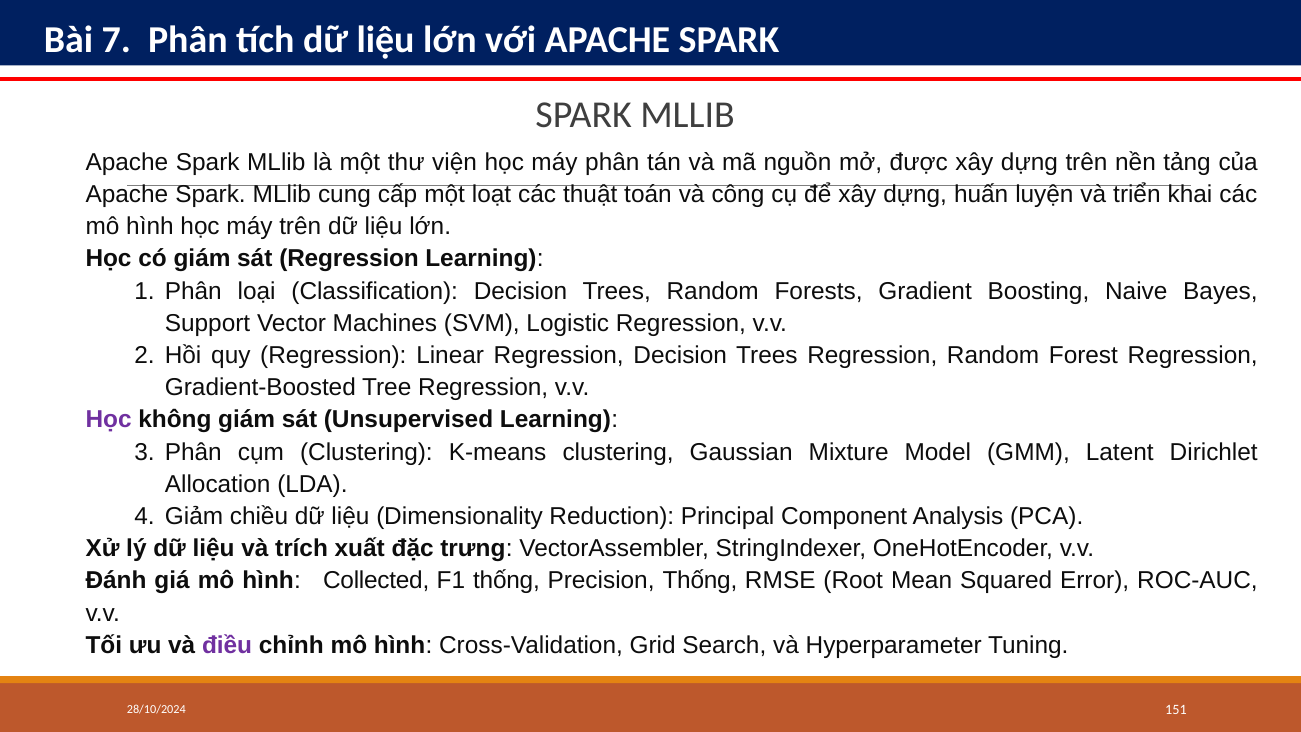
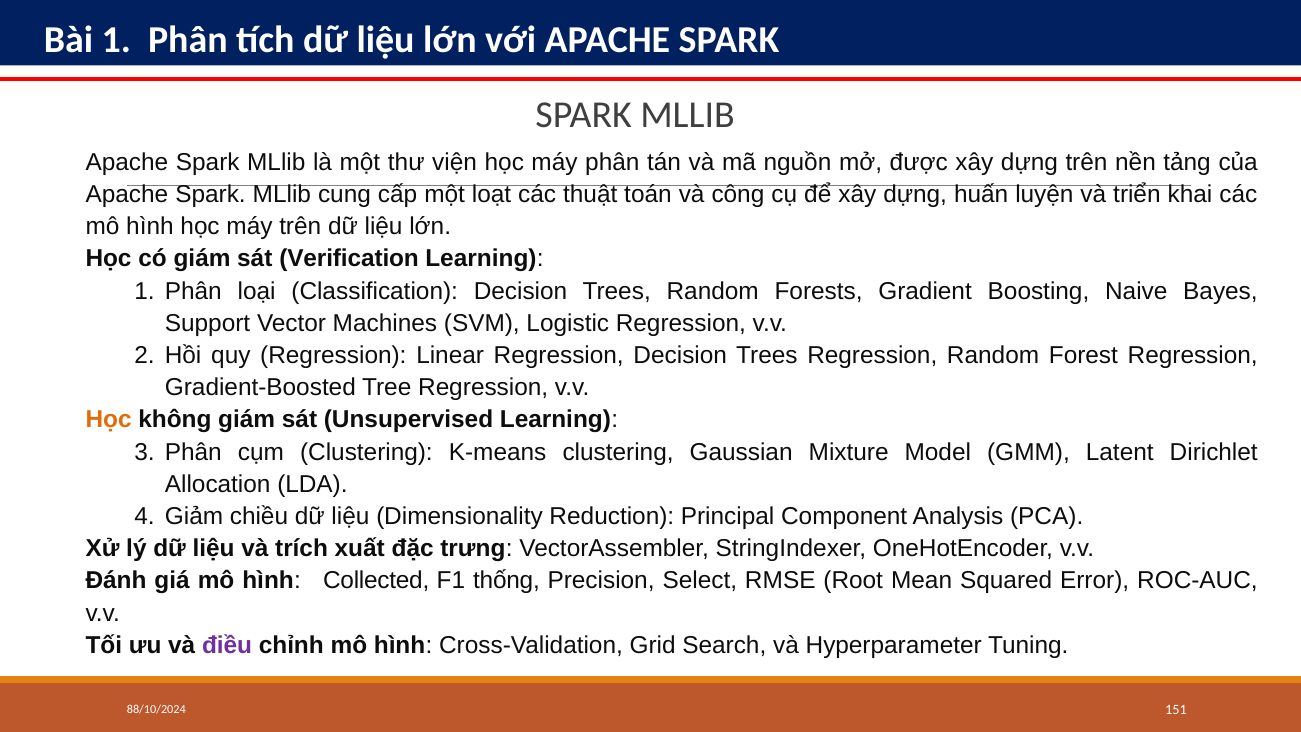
Bài 7: 7 -> 1
sát Regression: Regression -> Verification
Học at (109, 420) colour: purple -> orange
Precision Thống: Thống -> Select
28/10/2024: 28/10/2024 -> 88/10/2024
